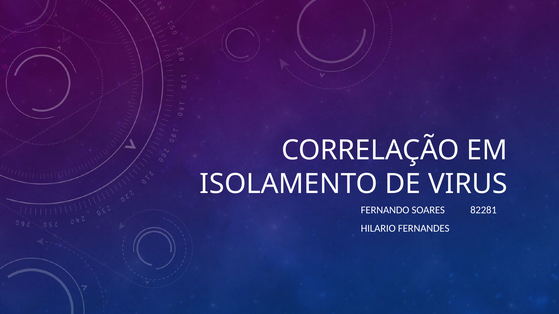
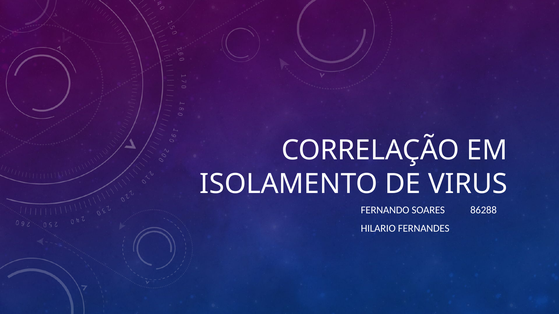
82281: 82281 -> 86288
